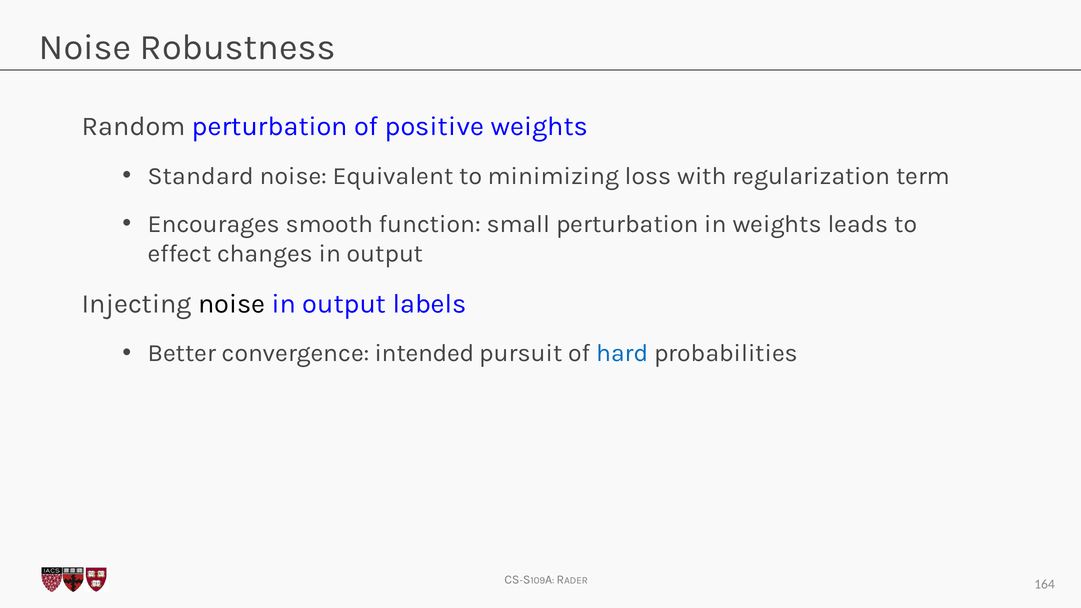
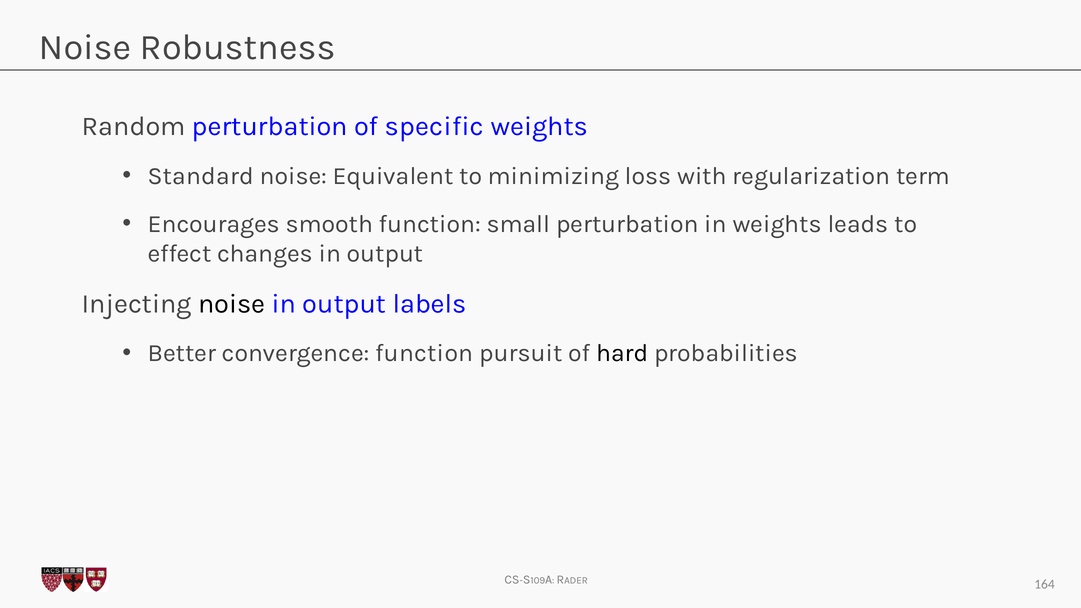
positive: positive -> specific
convergence intended: intended -> function
hard colour: blue -> black
